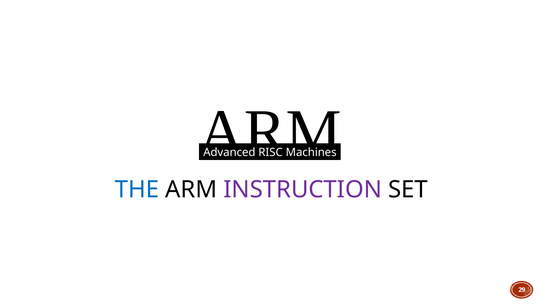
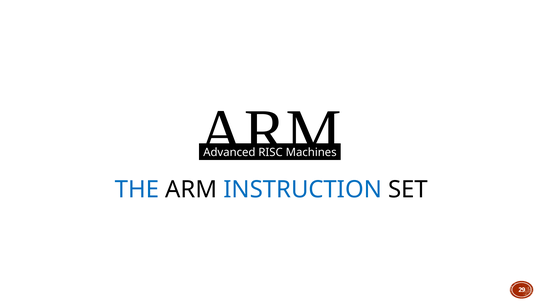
INSTRUCTION colour: purple -> blue
